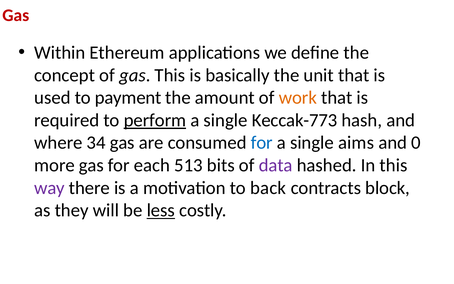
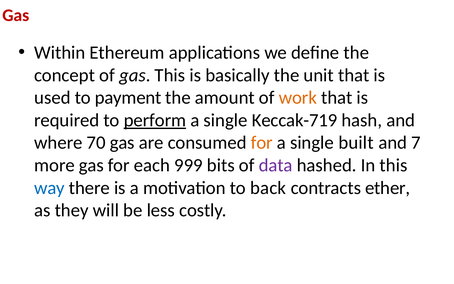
Keccak-773: Keccak-773 -> Keccak-719
34: 34 -> 70
for at (262, 143) colour: blue -> orange
aims: aims -> built
0: 0 -> 7
513: 513 -> 999
way colour: purple -> blue
block: block -> ether
less underline: present -> none
